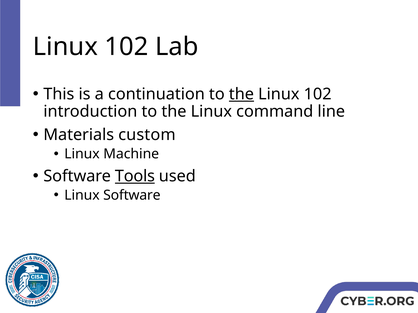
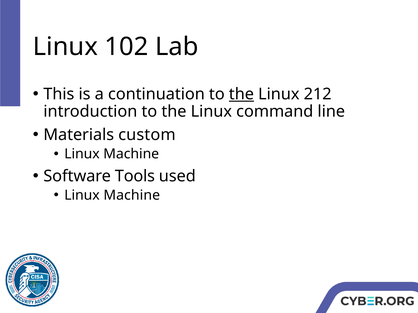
102 at (318, 94): 102 -> 212
Tools underline: present -> none
Software at (132, 196): Software -> Machine
